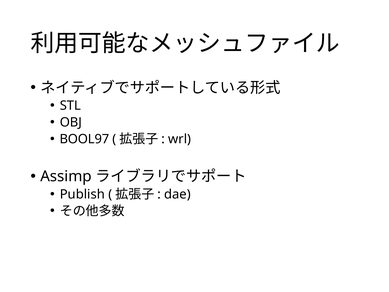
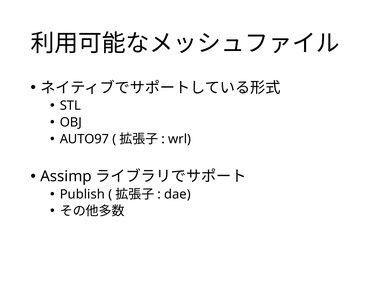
BOOL97: BOOL97 -> AUTO97
